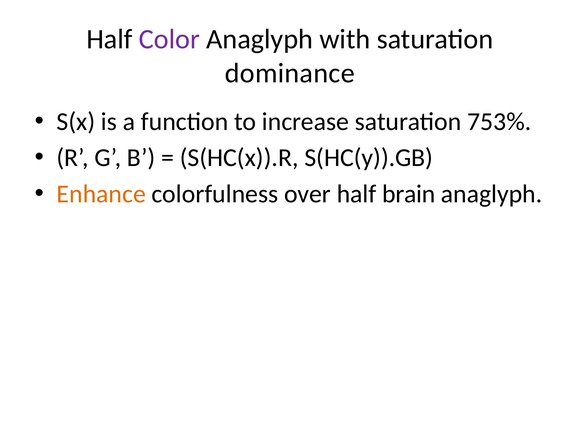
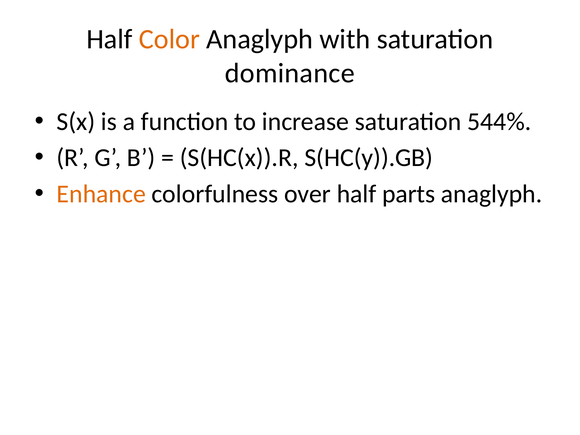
Color colour: purple -> orange
753%: 753% -> 544%
brain: brain -> parts
